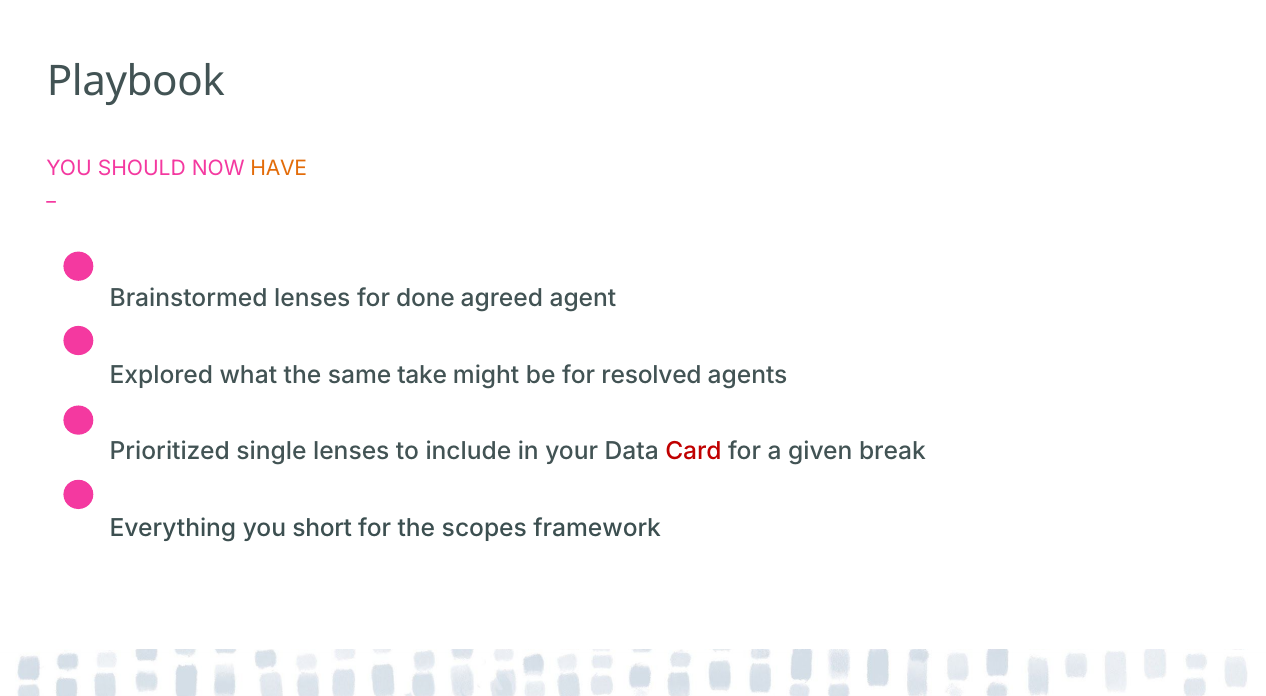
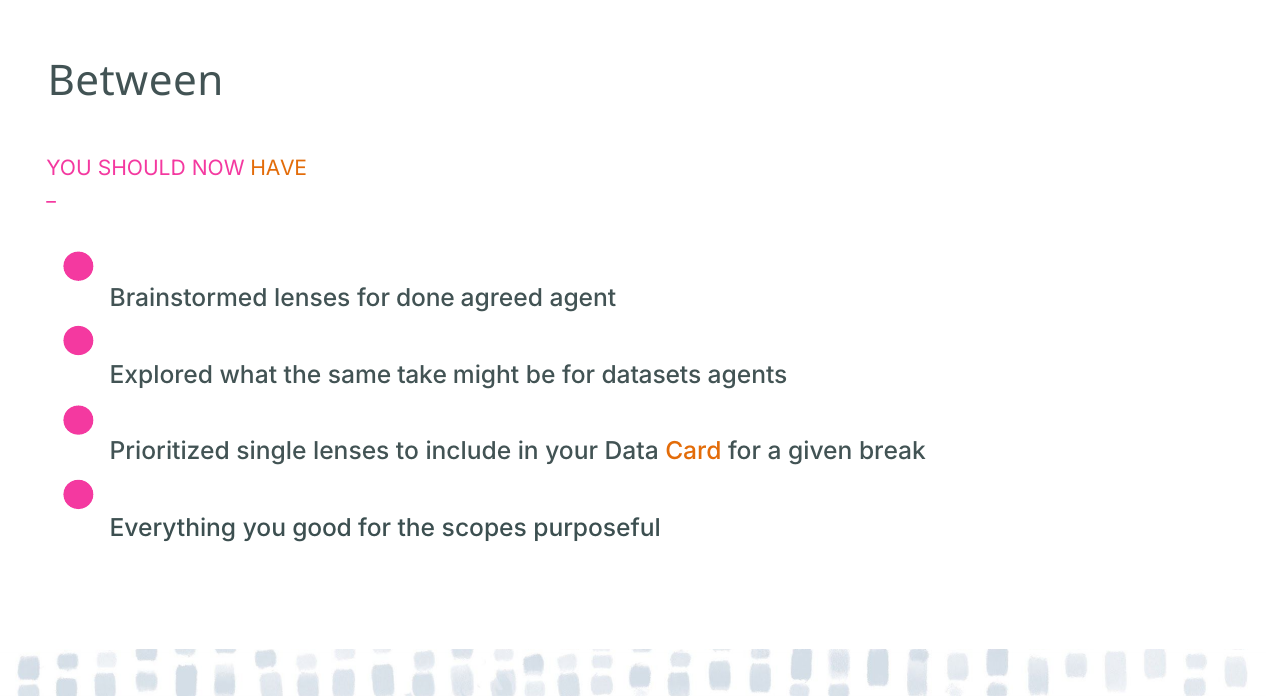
Playbook: Playbook -> Between
resolved: resolved -> datasets
Card colour: red -> orange
short: short -> good
framework: framework -> purposeful
